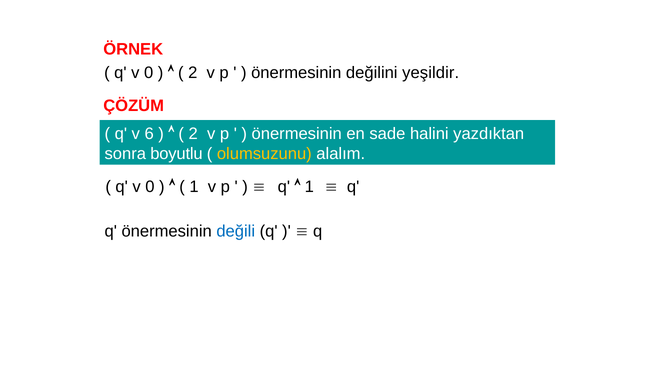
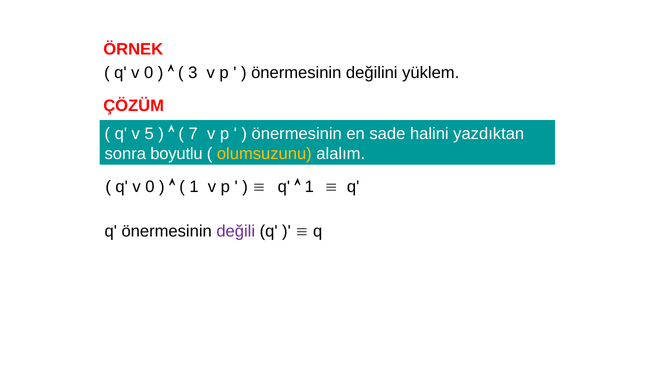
2 at (193, 73): 2 -> 3
yeşildir: yeşildir -> yüklem
6: 6 -> 5
2 at (193, 134): 2 -> 7
değili colour: blue -> purple
